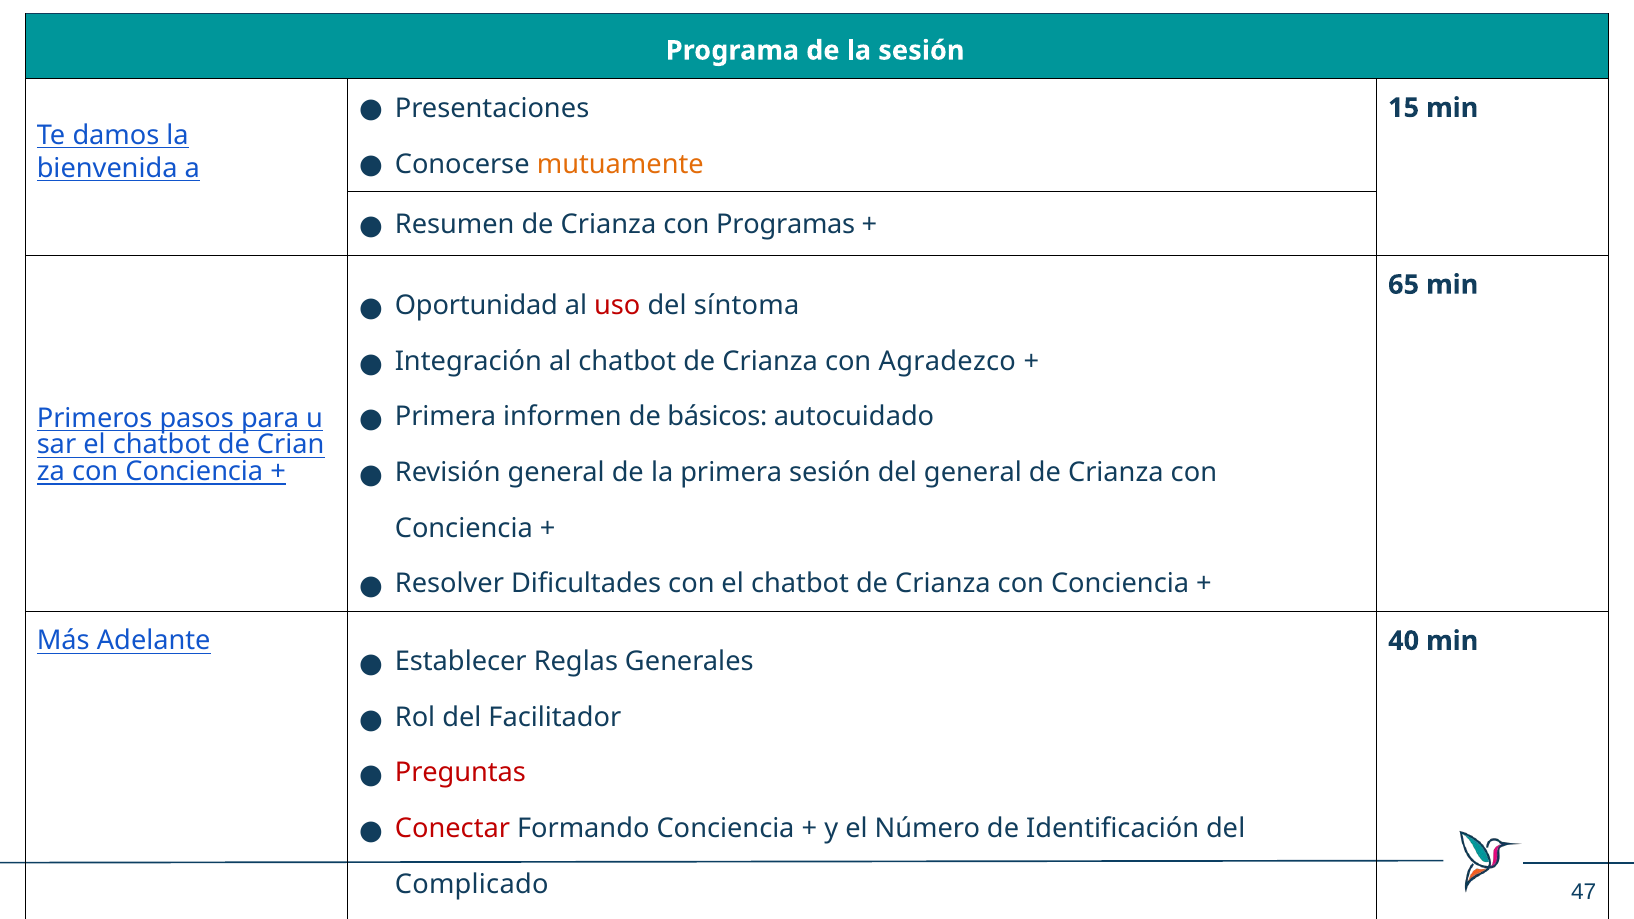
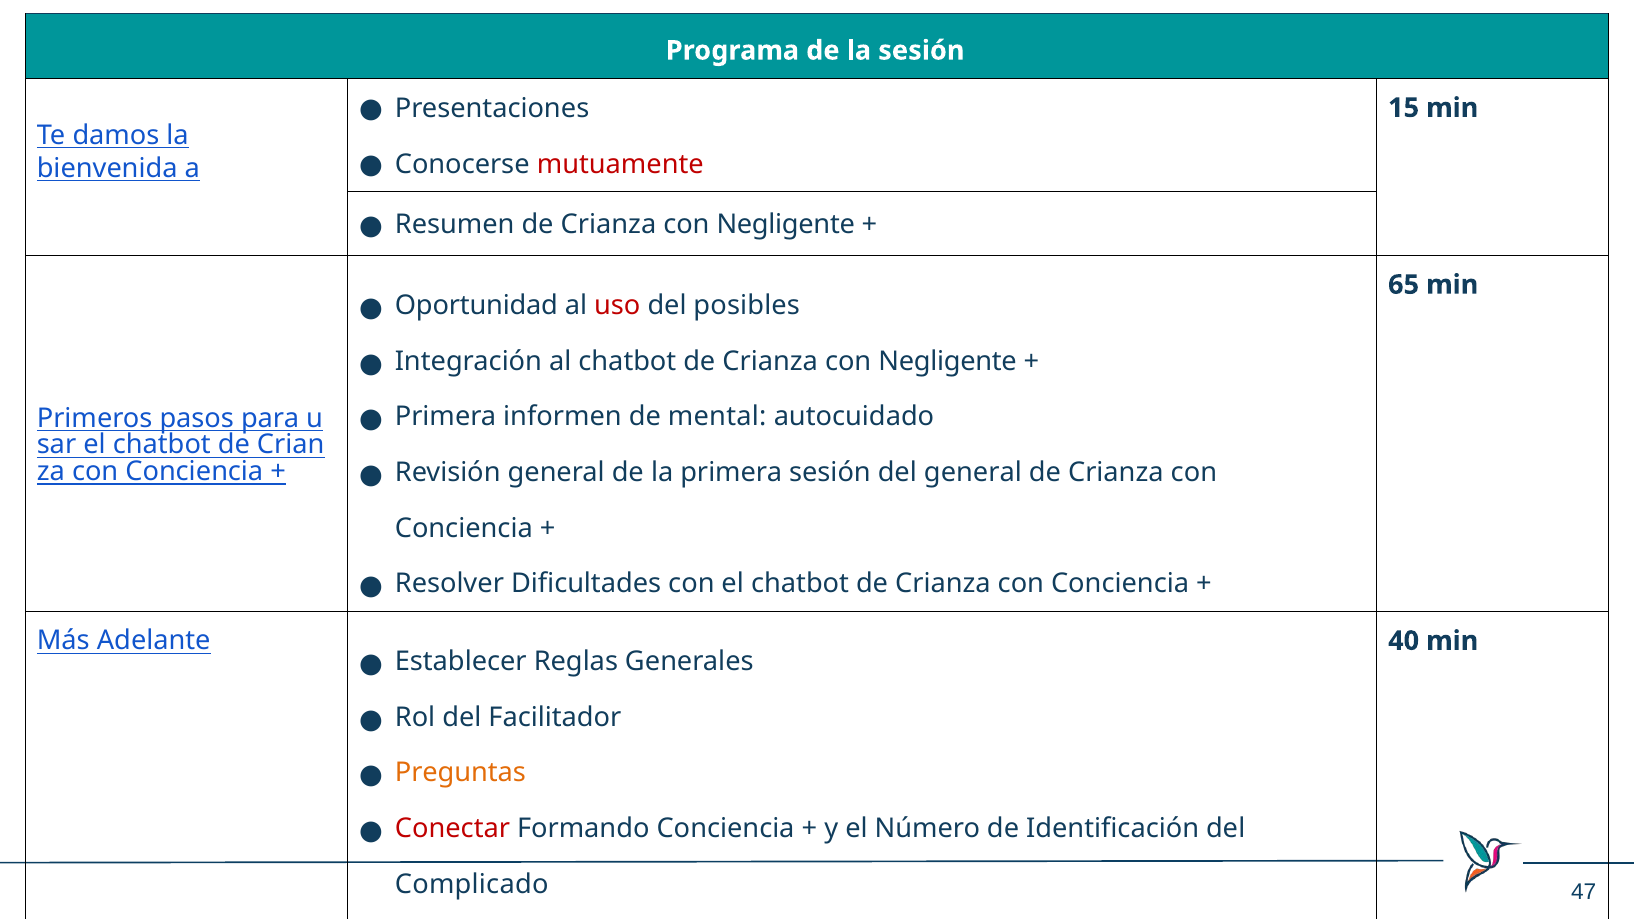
mutuamente colour: orange -> red
Programas at (786, 225): Programas -> Negligente
síntoma: síntoma -> posibles
Agradezco at (947, 361): Agradezco -> Negligente
básicos: básicos -> mental
Preguntas colour: red -> orange
